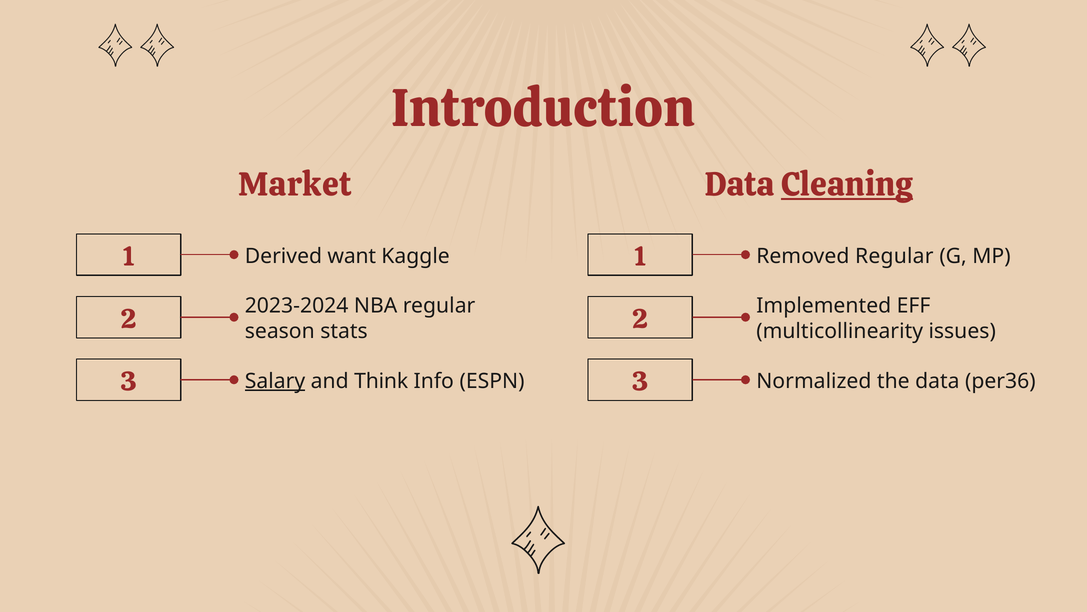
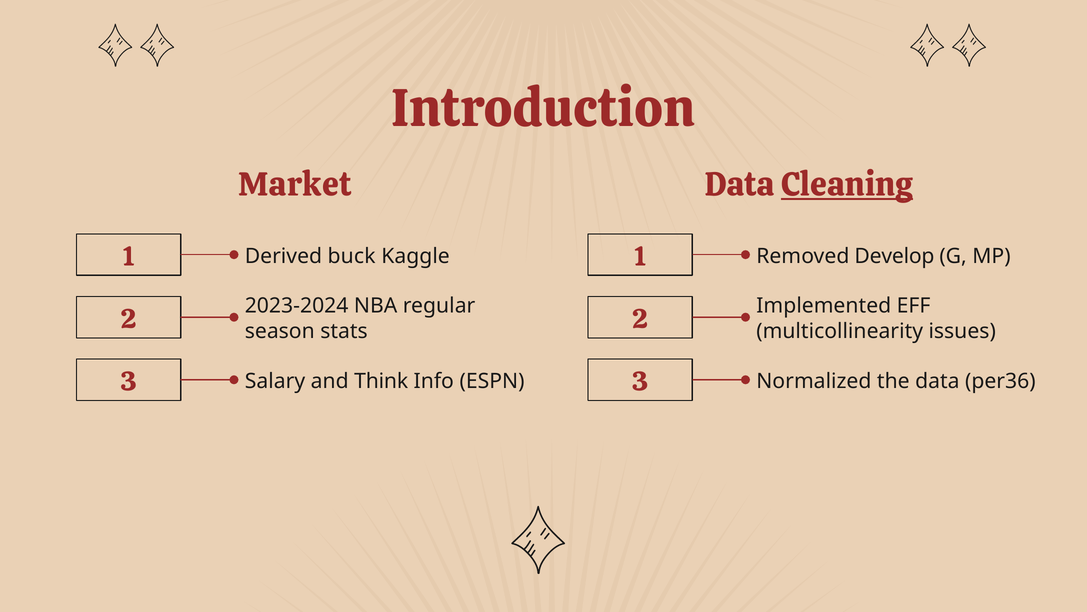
want: want -> buck
Removed Regular: Regular -> Develop
Salary underline: present -> none
